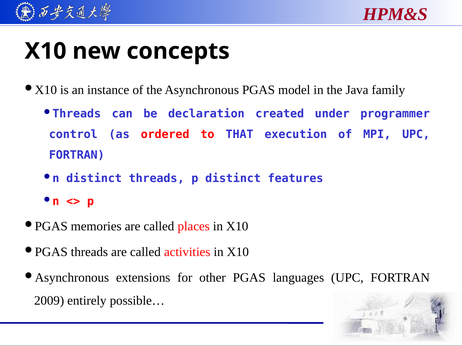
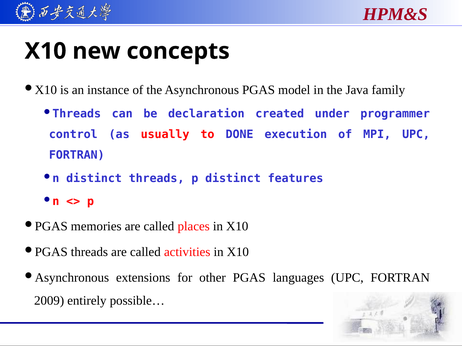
ordered: ordered -> usually
THAT: THAT -> DONE
